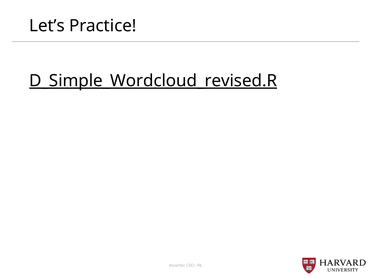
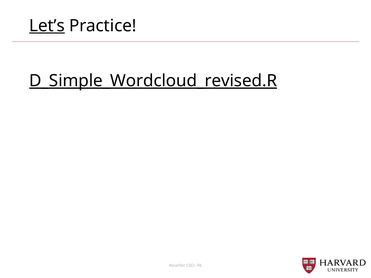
Let’s underline: none -> present
